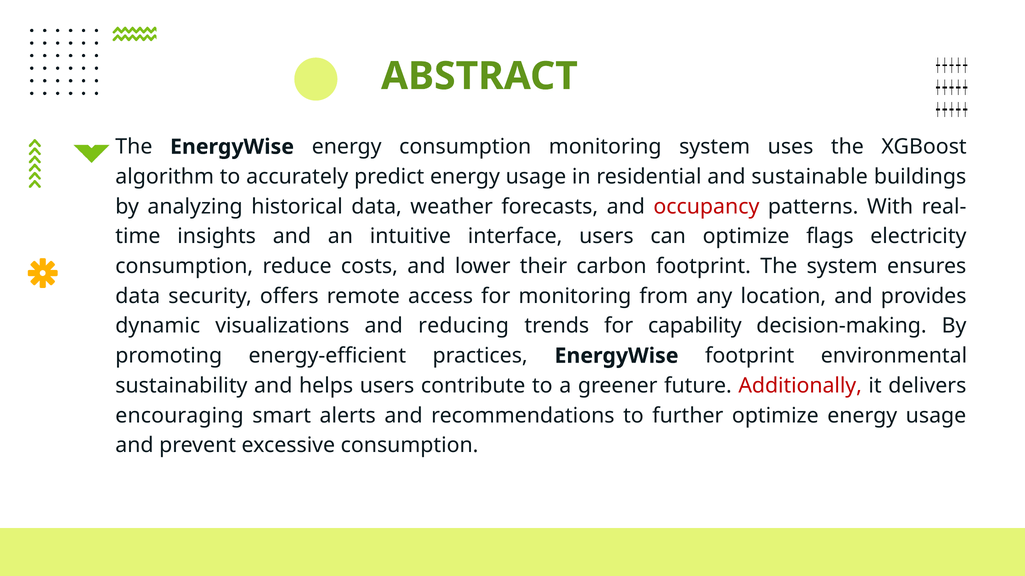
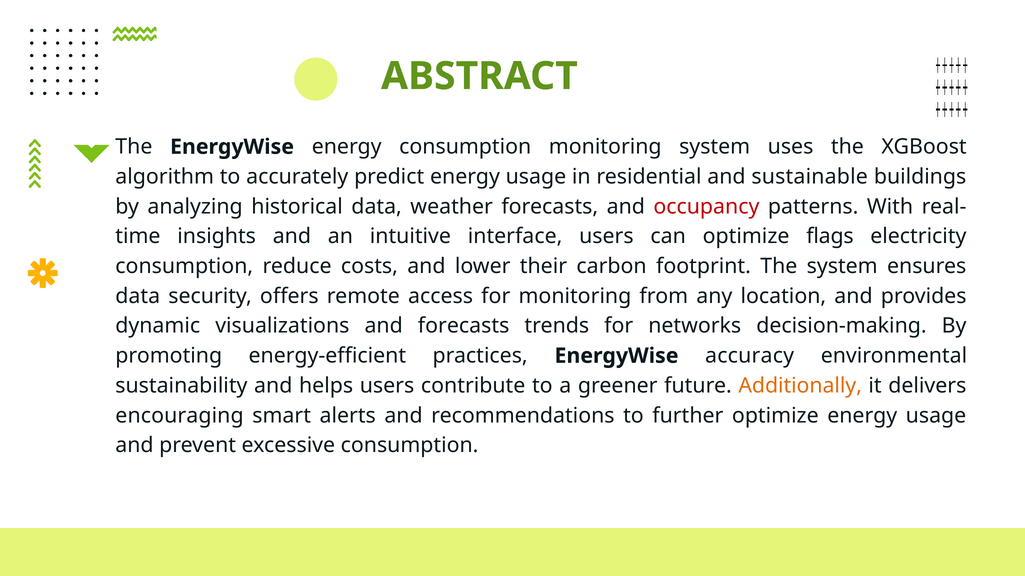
and reducing: reducing -> forecasts
capability: capability -> networks
EnergyWise footprint: footprint -> accuracy
Additionally colour: red -> orange
